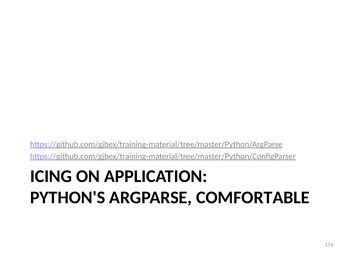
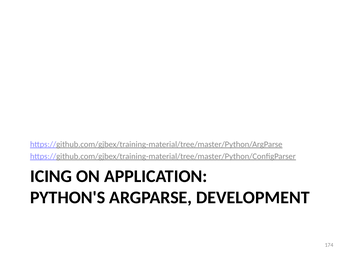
COMFORTABLE: COMFORTABLE -> DEVELOPMENT
